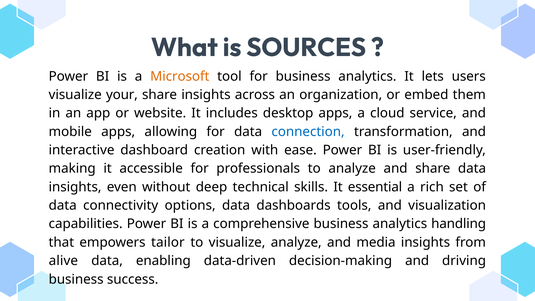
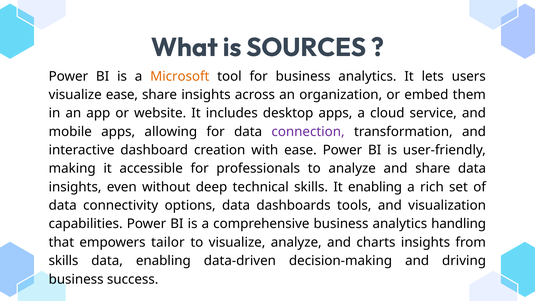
visualize your: your -> ease
connection colour: blue -> purple
It essential: essential -> enabling
media: media -> charts
alive at (63, 261): alive -> skills
